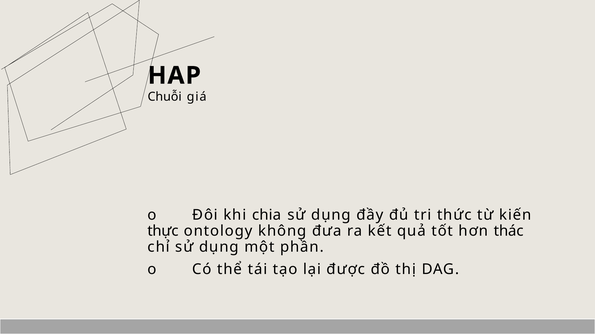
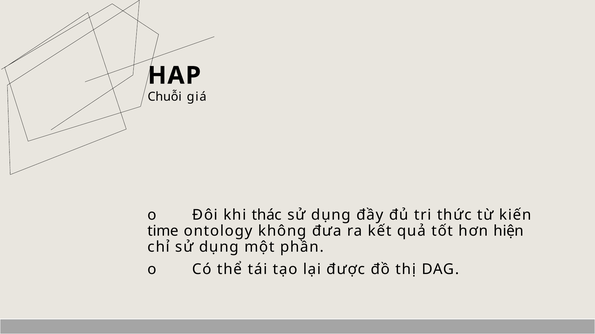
chia: chia -> thác
thực: thực -> time
thác: thác -> hiện
